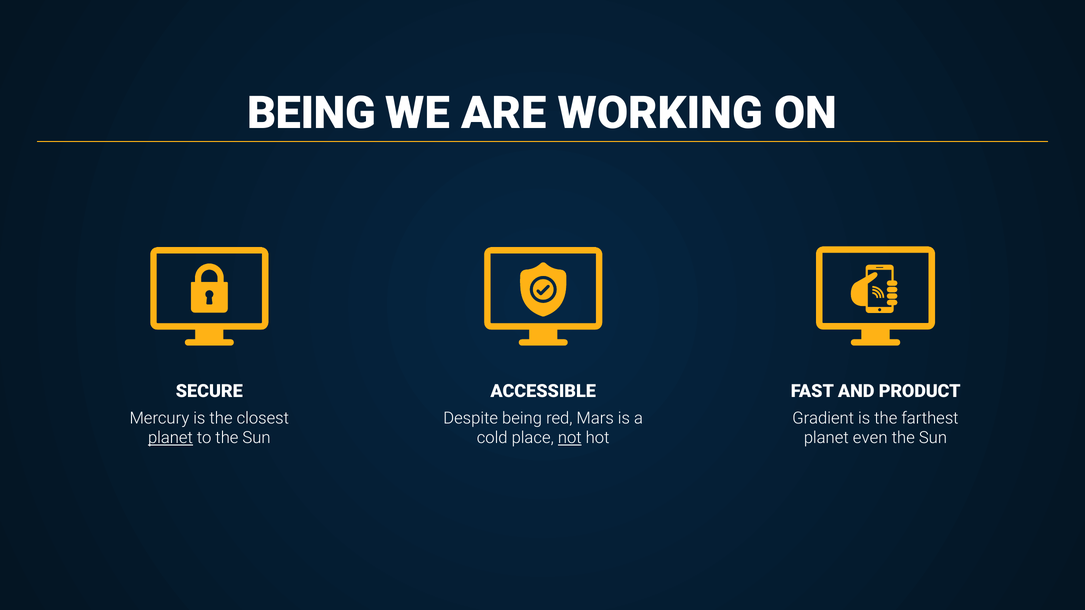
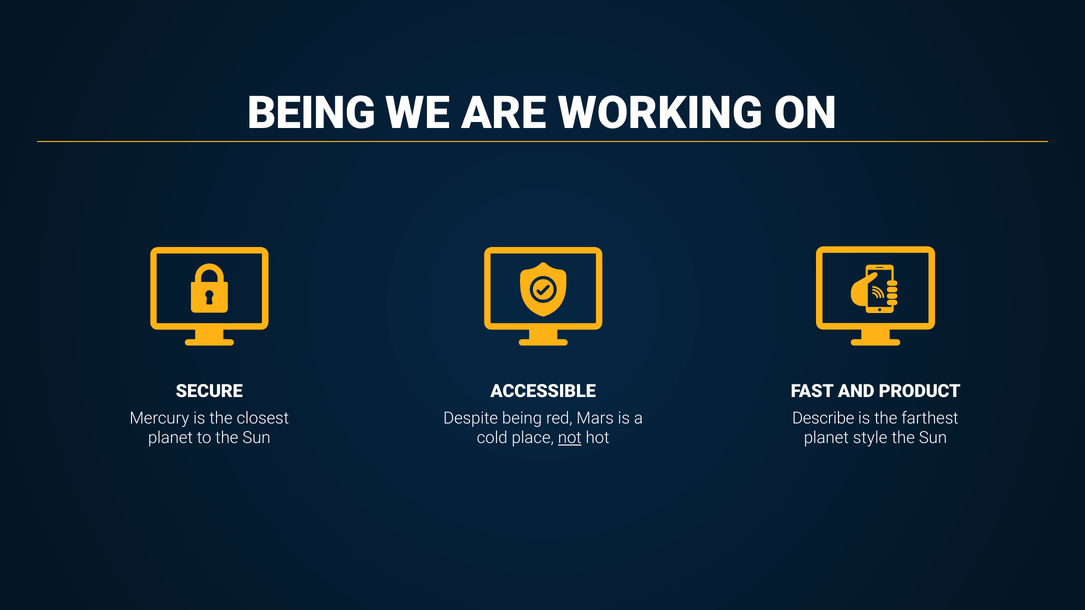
Gradient: Gradient -> Describe
planet at (170, 438) underline: present -> none
even: even -> style
